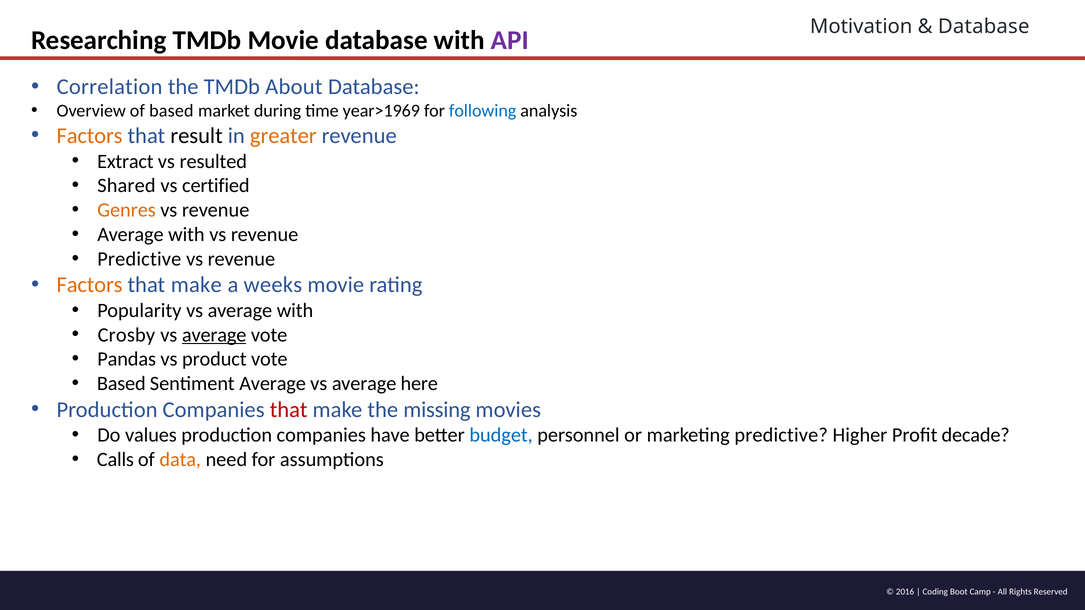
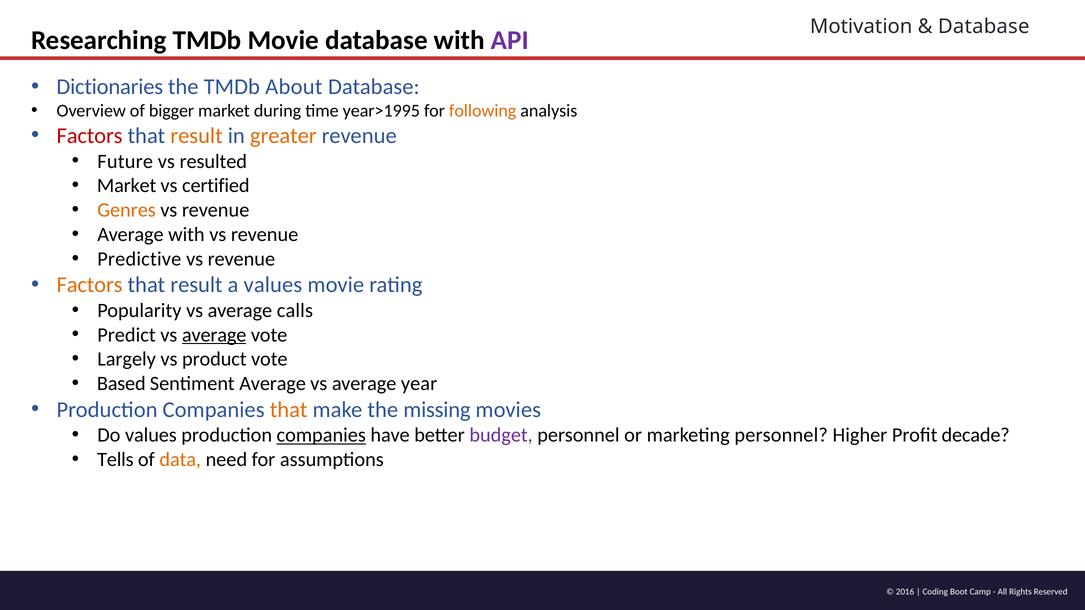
Correlation: Correlation -> Dictionaries
of based: based -> bigger
year>1969: year>1969 -> year>1995
following colour: blue -> orange
Factors at (90, 136) colour: orange -> red
result at (197, 136) colour: black -> orange
Extract: Extract -> Future
Shared at (126, 186): Shared -> Market
make at (196, 285): make -> result
a weeks: weeks -> values
vs average with: with -> calls
Crosby: Crosby -> Predict
Pandas: Pandas -> Largely
here: here -> year
that at (289, 410) colour: red -> orange
companies at (321, 435) underline: none -> present
budget colour: blue -> purple
marketing predictive: predictive -> personnel
Calls: Calls -> Tells
